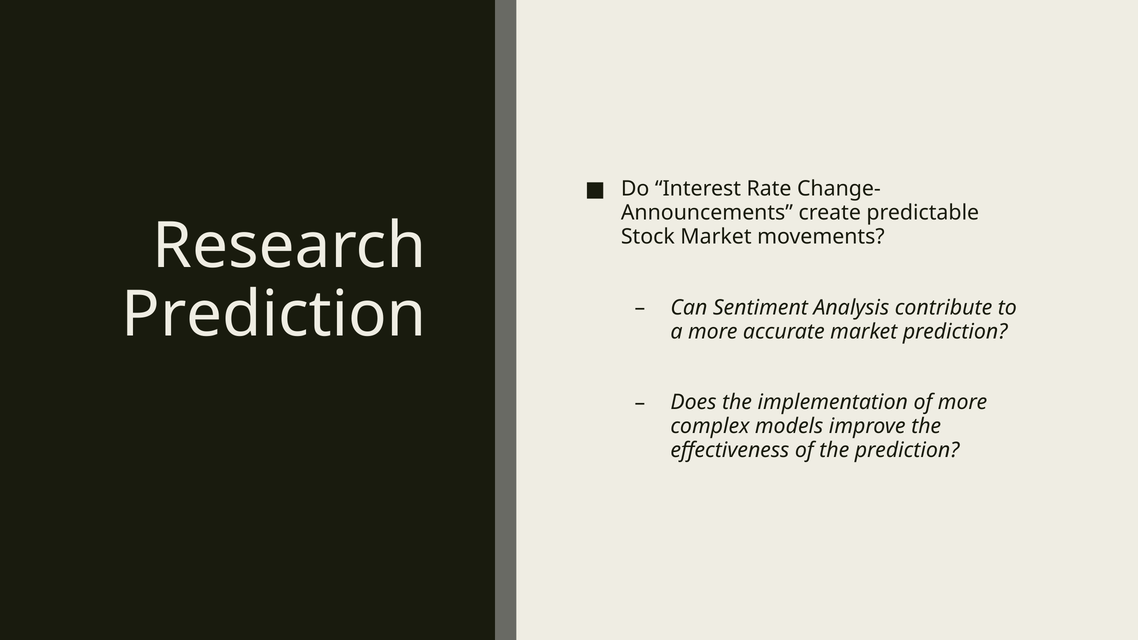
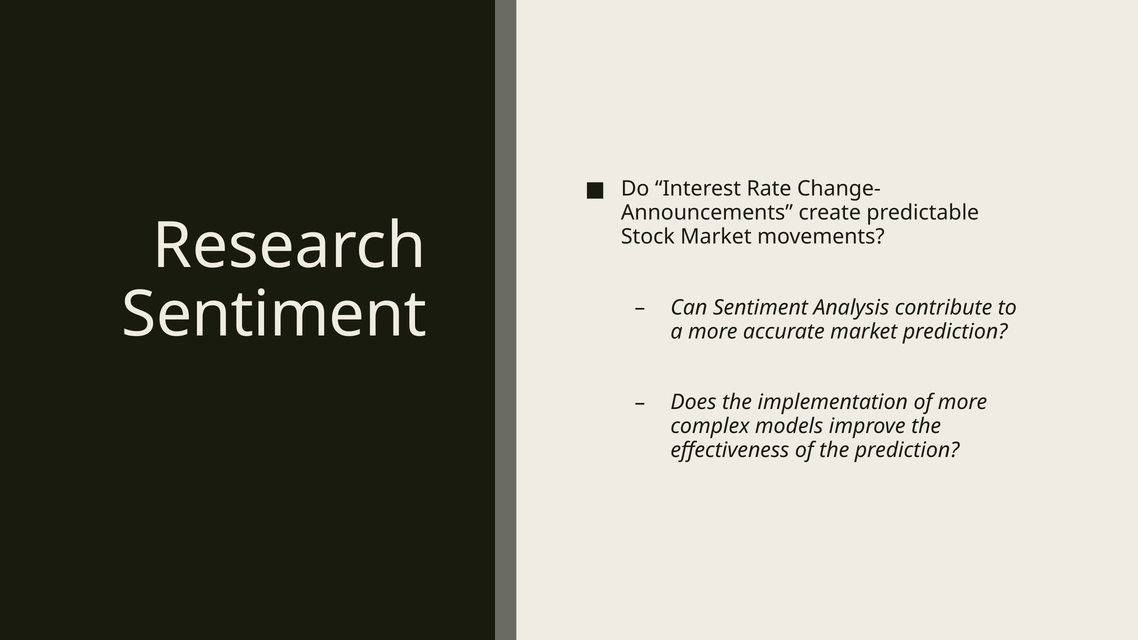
Prediction at (274, 315): Prediction -> Sentiment
